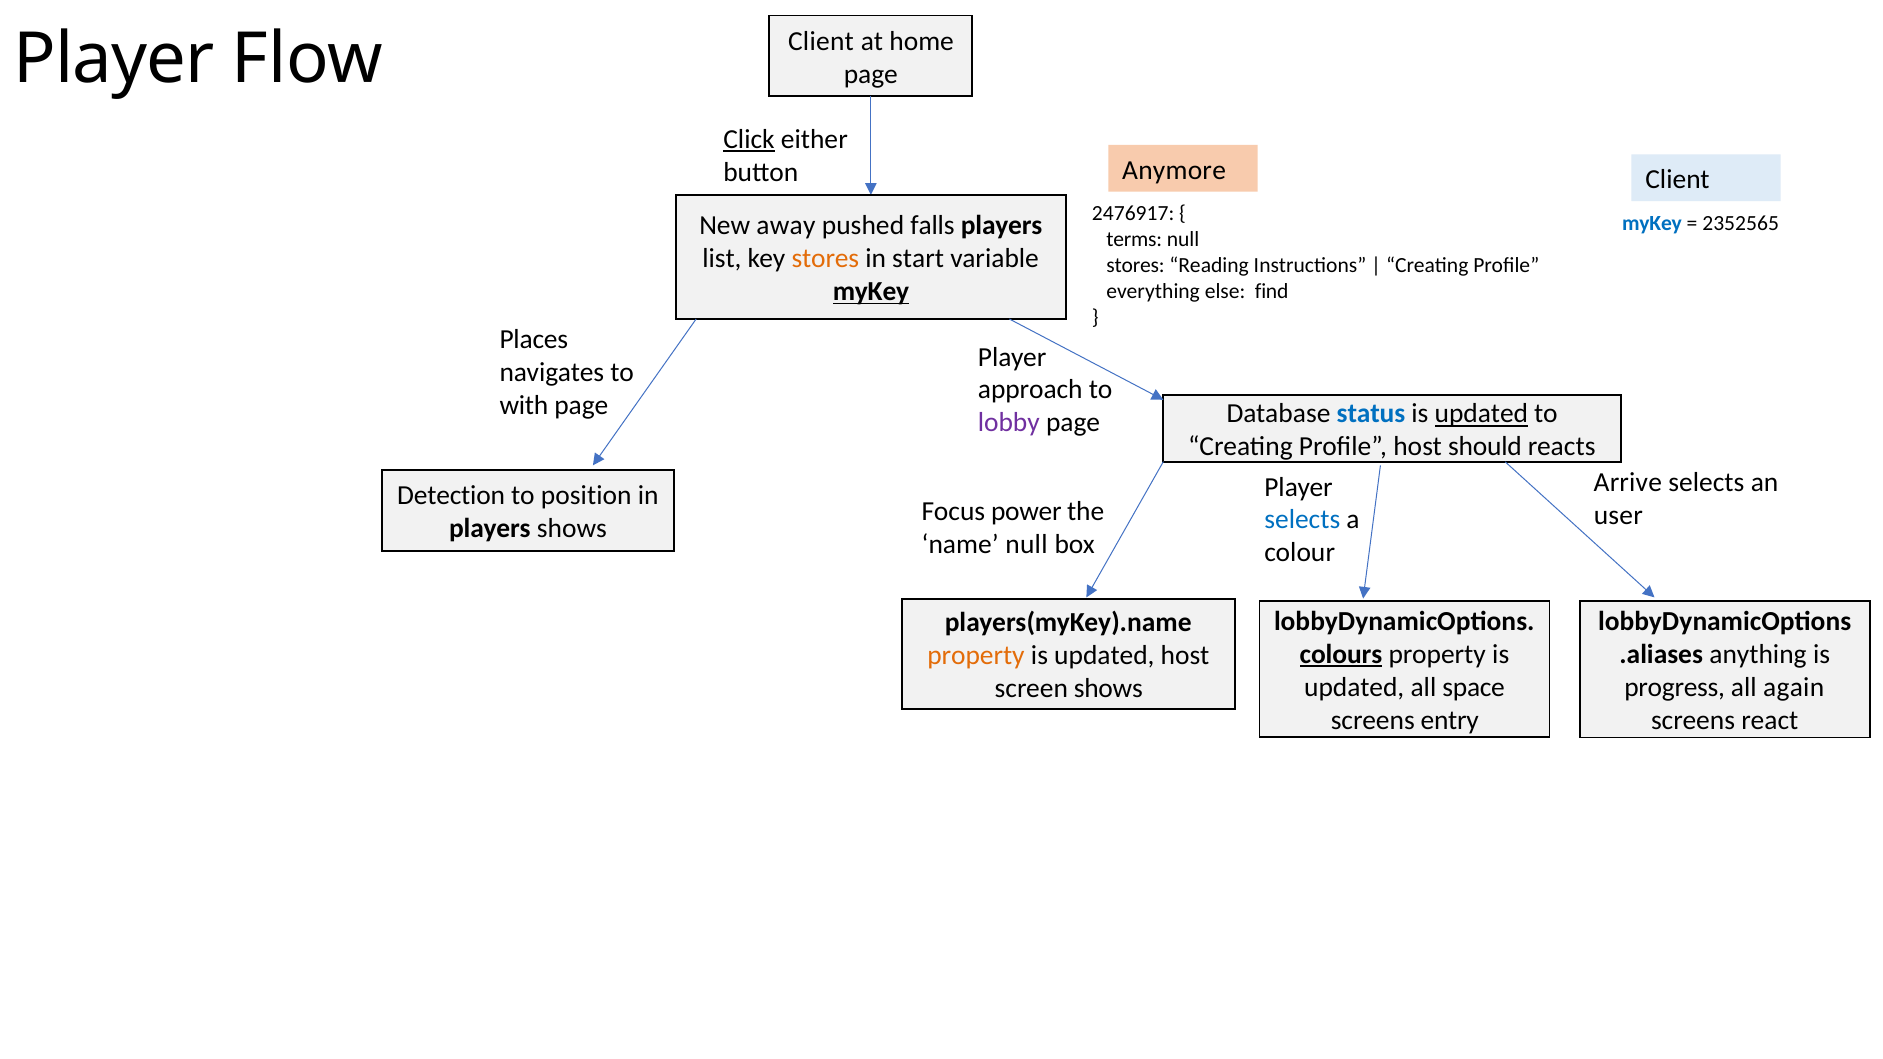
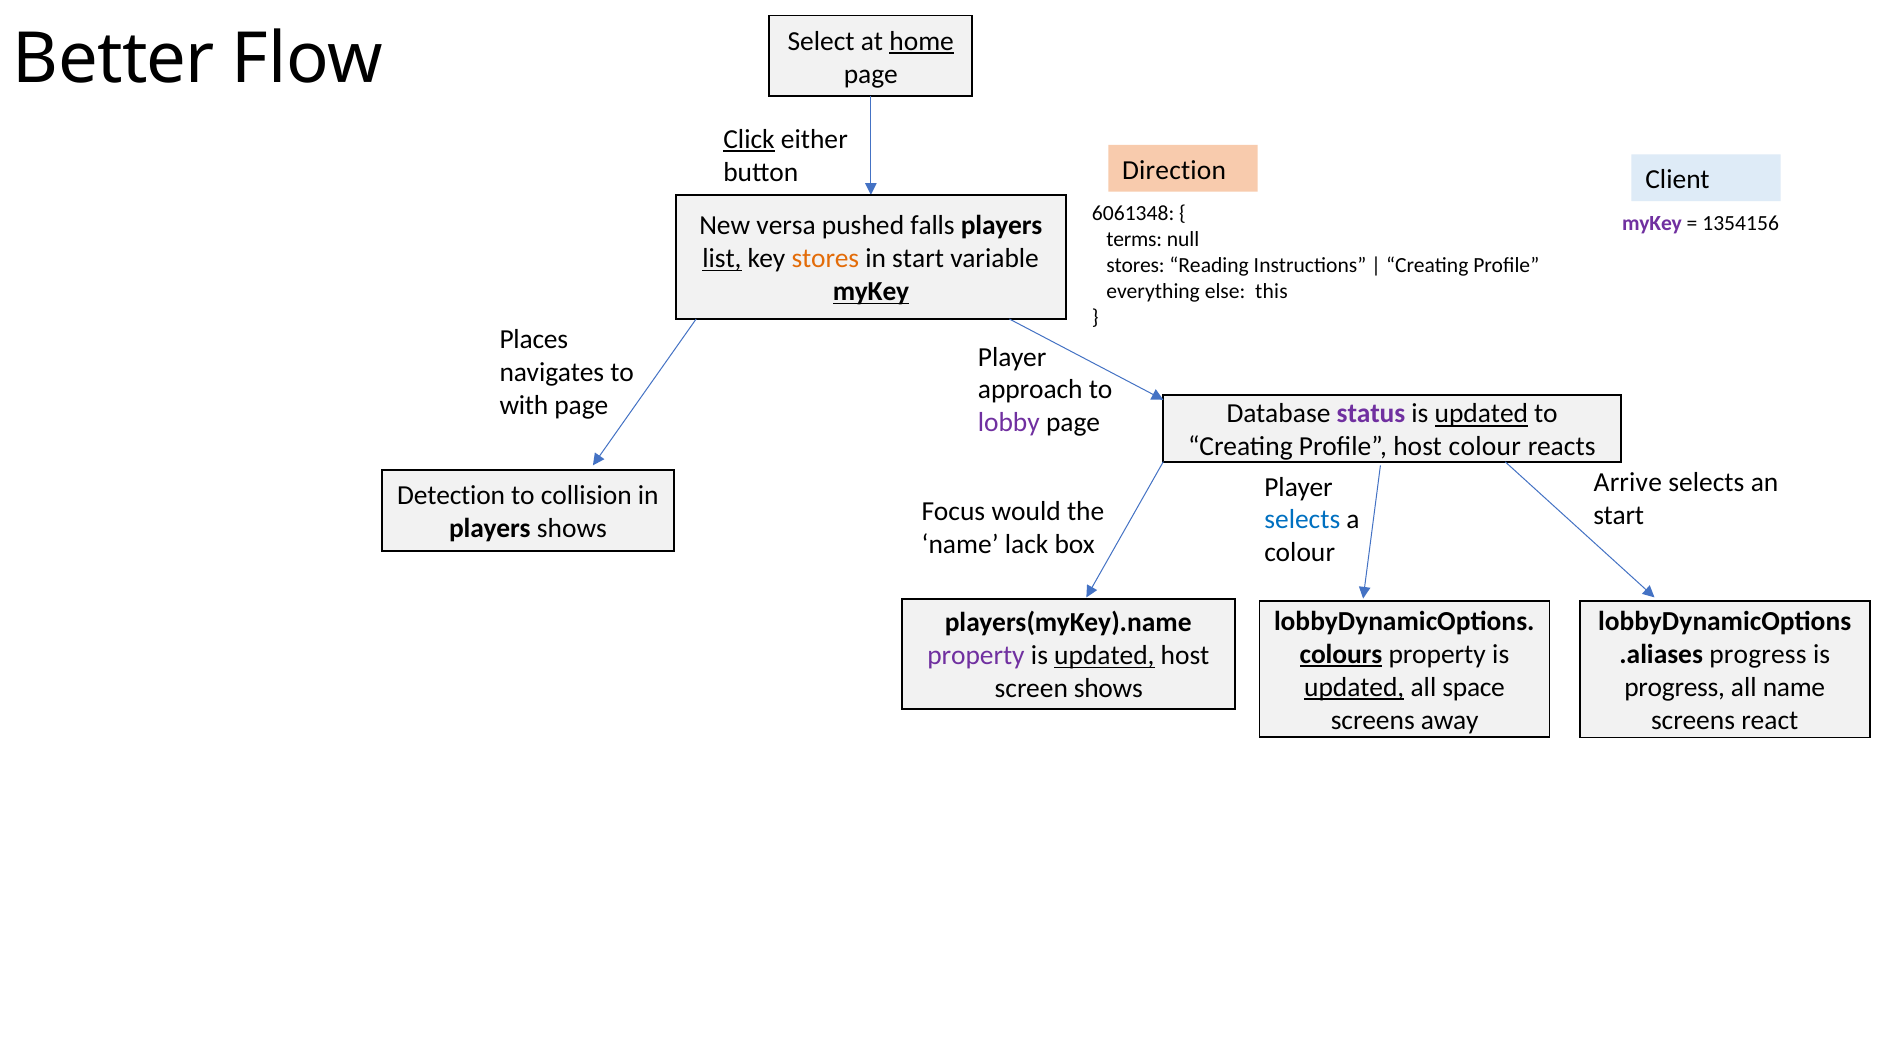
Player at (114, 59): Player -> Better
Flow Client: Client -> Select
home underline: none -> present
Anymore: Anymore -> Direction
2476917: 2476917 -> 6061348
myKey at (1652, 223) colour: blue -> purple
2352565: 2352565 -> 1354156
away: away -> versa
list underline: none -> present
find: find -> this
status colour: blue -> purple
host should: should -> colour
position: position -> collision
power: power -> would
user at (1618, 516): user -> start
name null: null -> lack
.aliases anything: anything -> progress
property at (976, 656) colour: orange -> purple
updated at (1104, 656) underline: none -> present
updated at (1354, 687) underline: none -> present
all again: again -> name
entry: entry -> away
